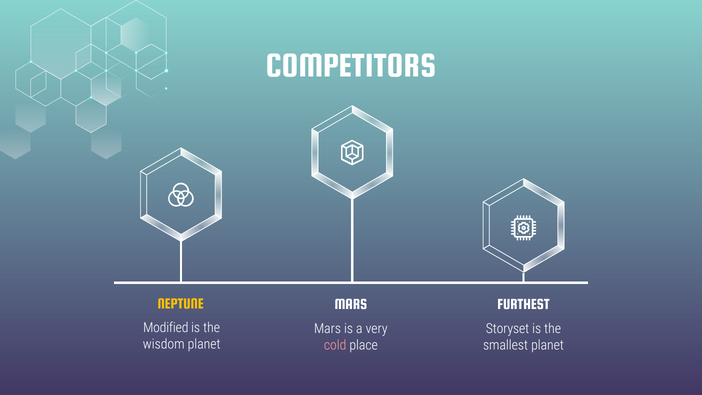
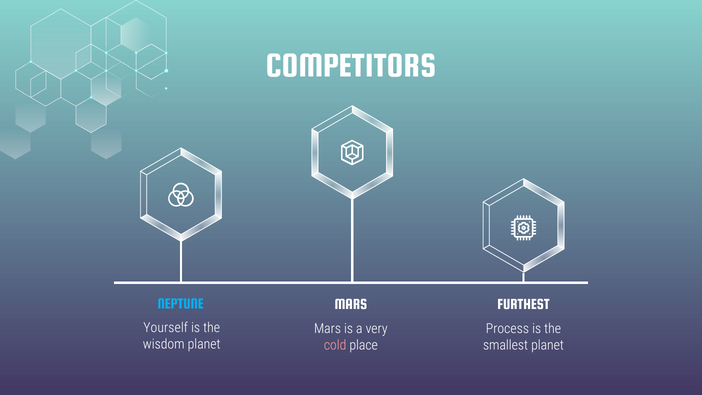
NEPTUNE colour: yellow -> light blue
Modified: Modified -> Yourself
Storyset: Storyset -> Process
